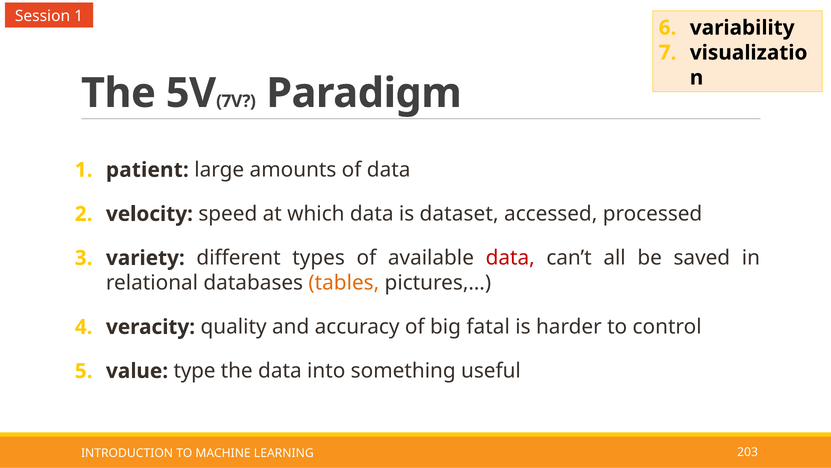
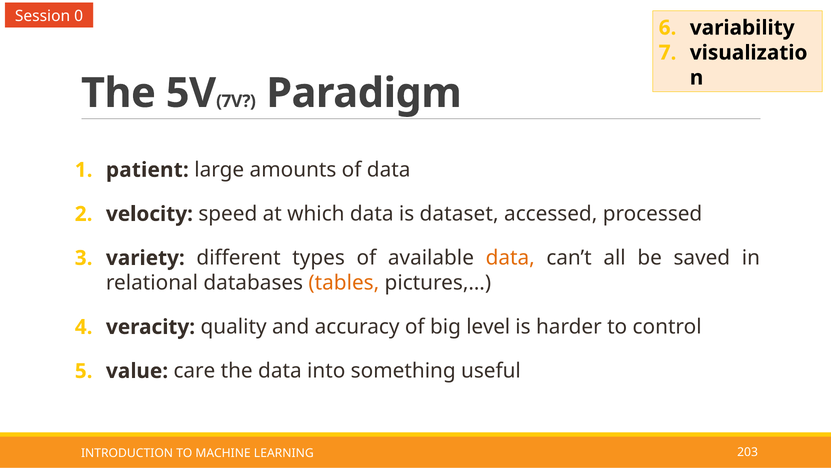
Session 1: 1 -> 0
data at (510, 258) colour: red -> orange
fatal: fatal -> level
type: type -> care
